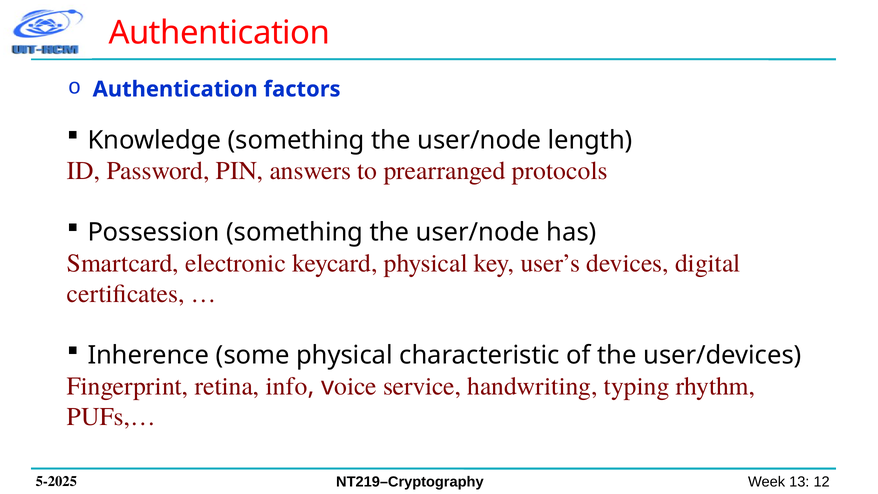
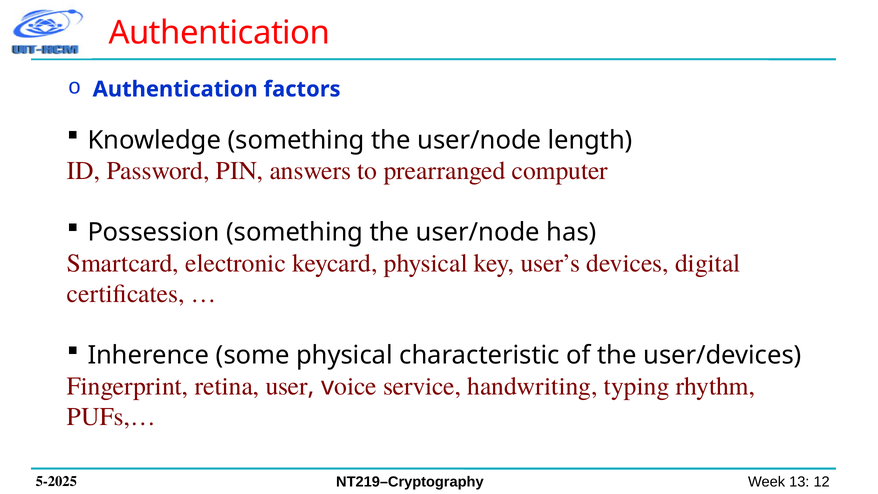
protocols: protocols -> computer
info: info -> user
